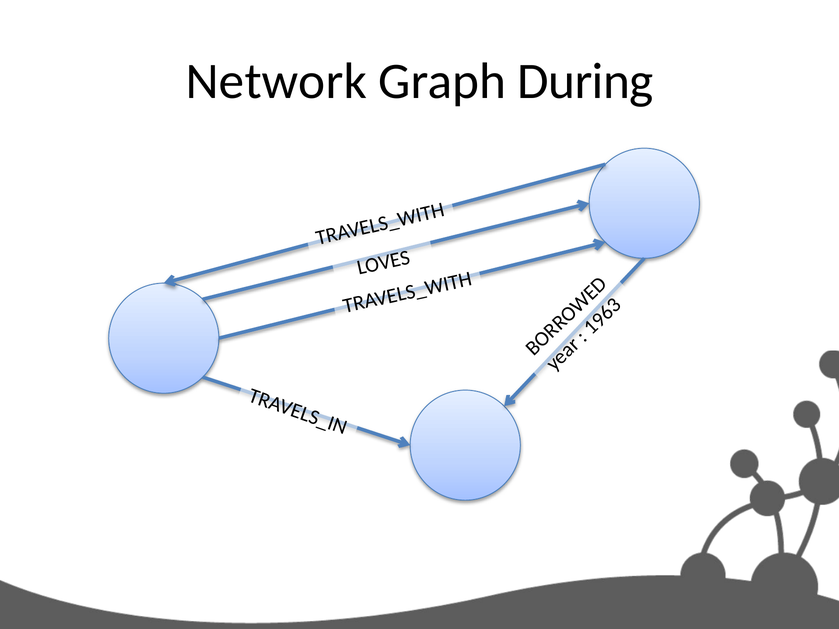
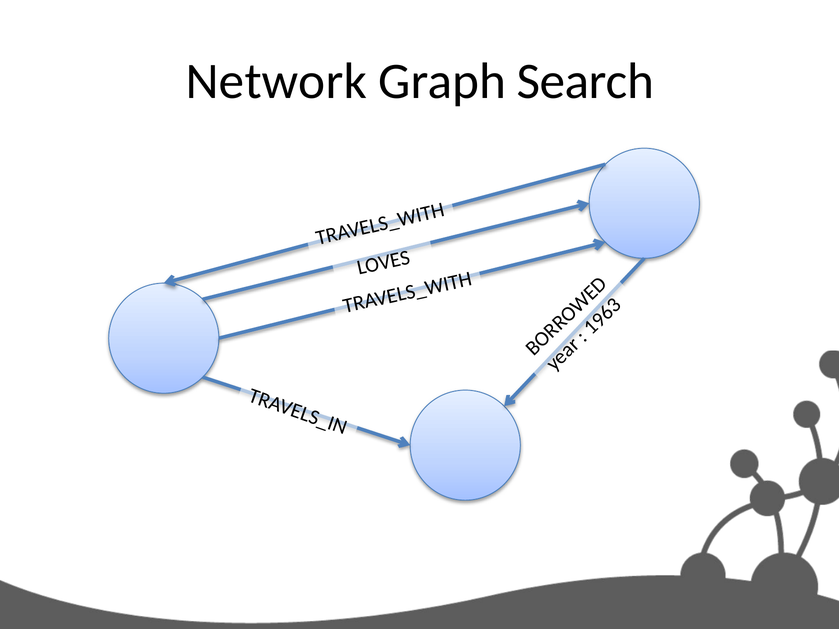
During: During -> Search
